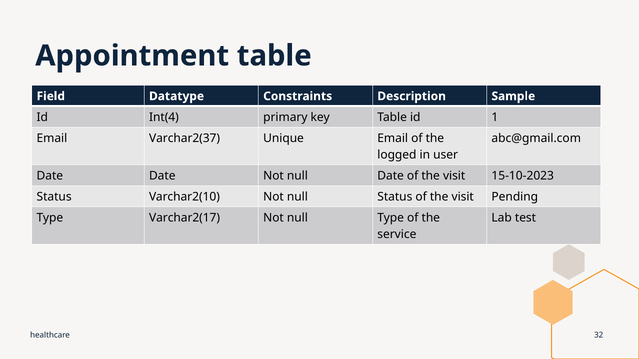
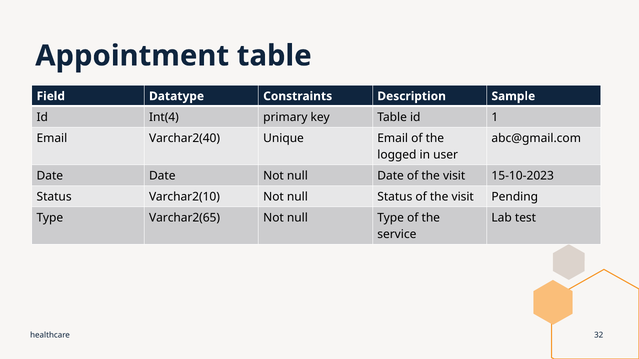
Varchar2(37: Varchar2(37 -> Varchar2(40
Varchar2(17: Varchar2(17 -> Varchar2(65
